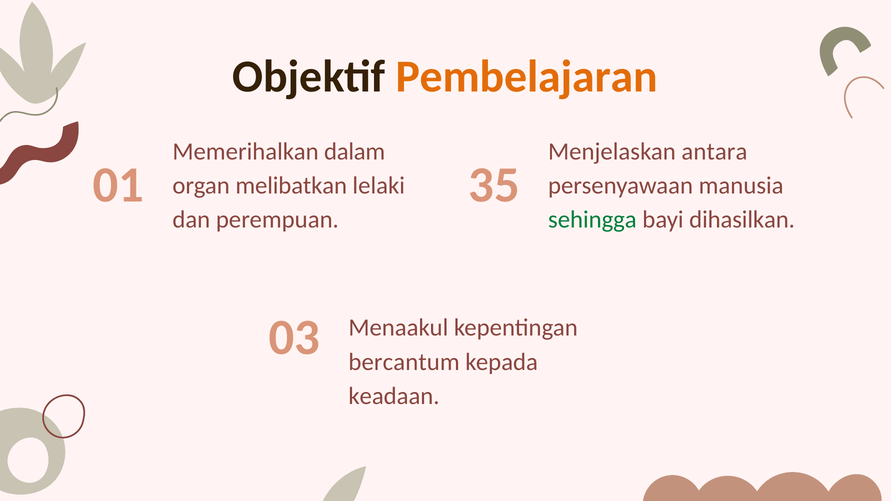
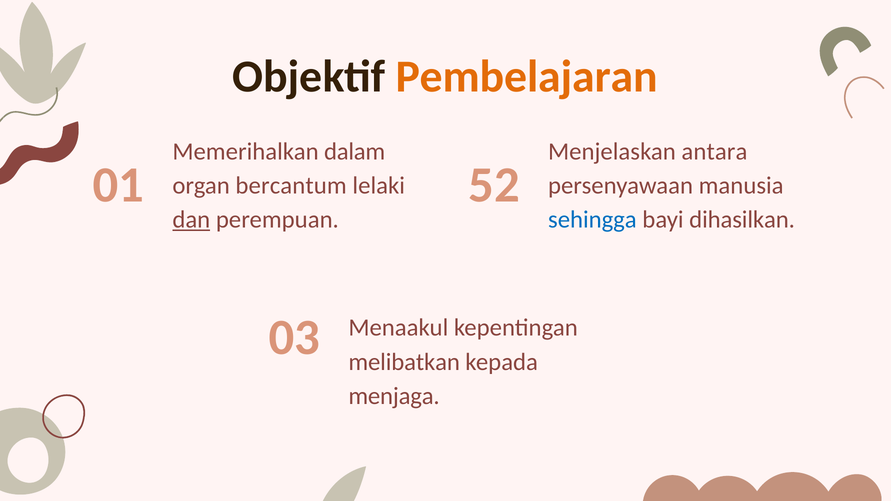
35: 35 -> 52
melibatkan: melibatkan -> bercantum
dan underline: none -> present
sehingga colour: green -> blue
bercantum: bercantum -> melibatkan
keadaan: keadaan -> menjaga
